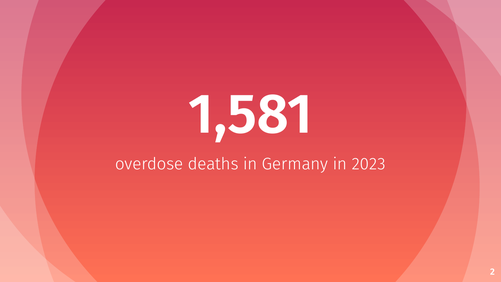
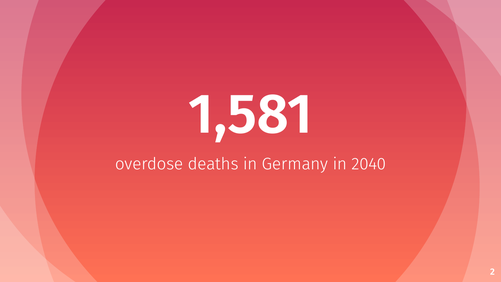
2023: 2023 -> 2040
